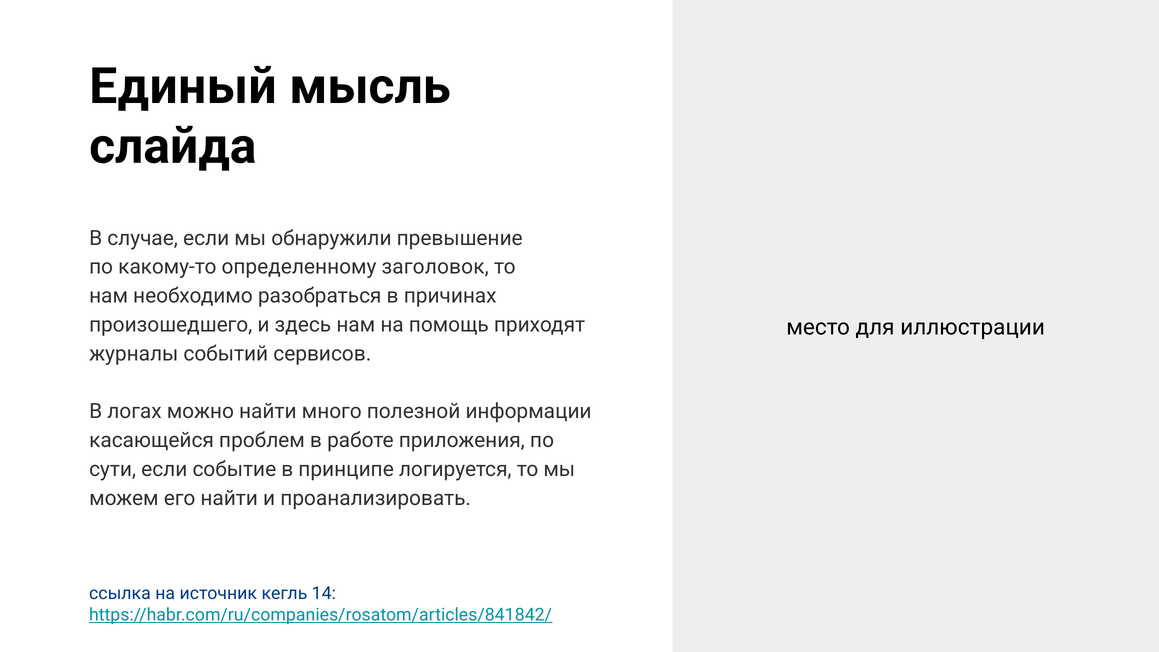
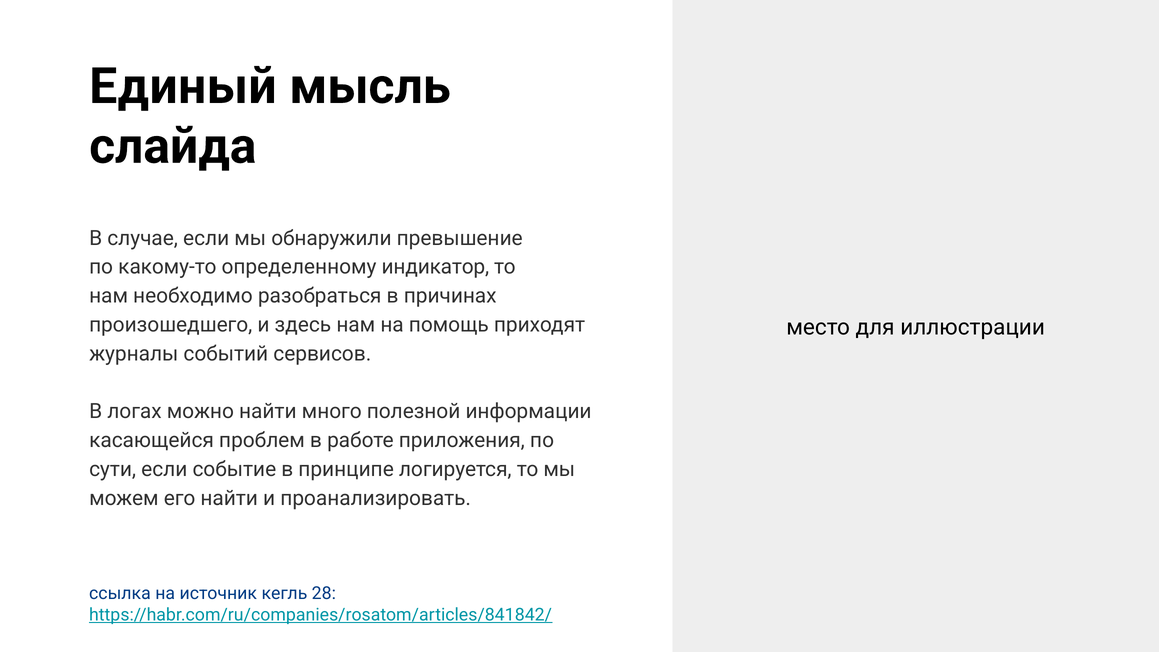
заголовок: заголовок -> индикатор
14: 14 -> 28
